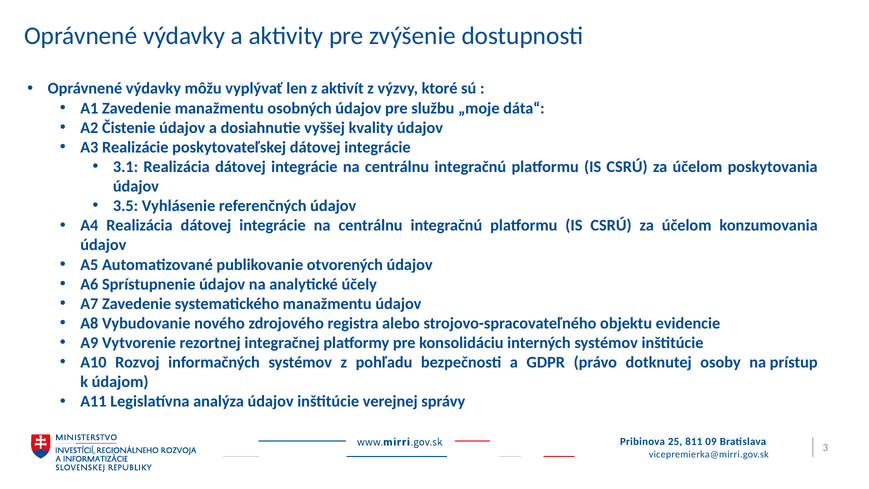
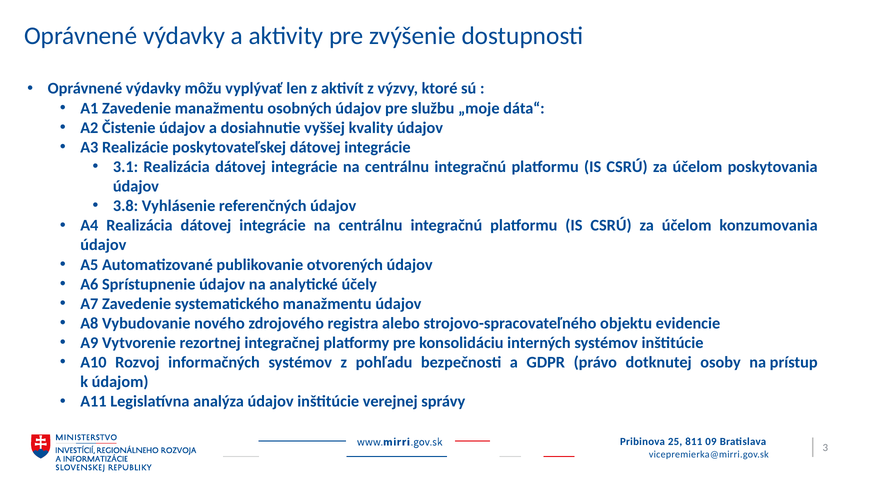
3.5: 3.5 -> 3.8
